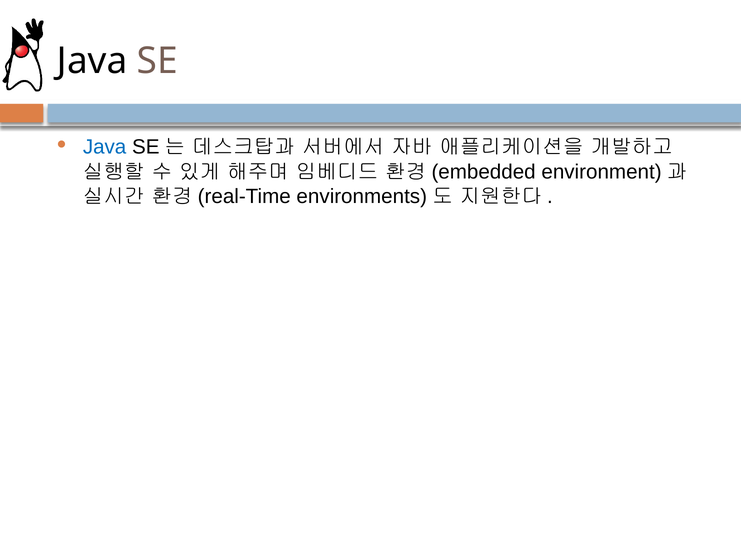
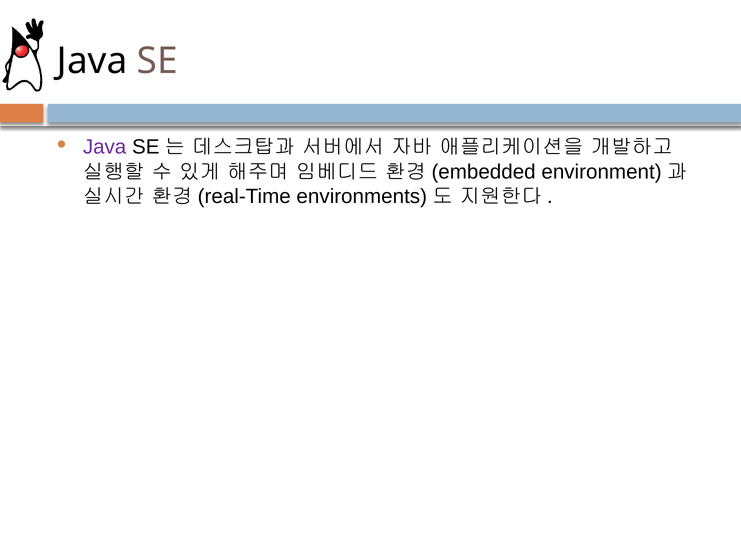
Java at (105, 147) colour: blue -> purple
